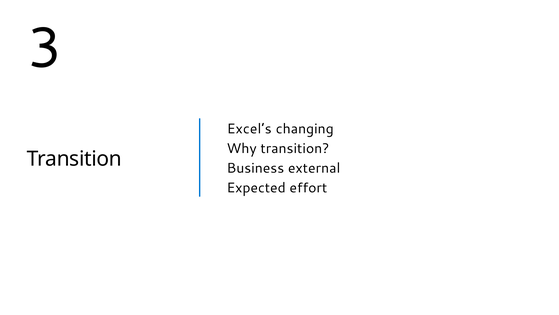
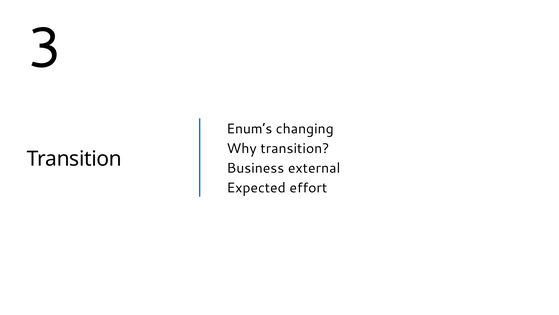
Excel’s: Excel’s -> Enum’s
